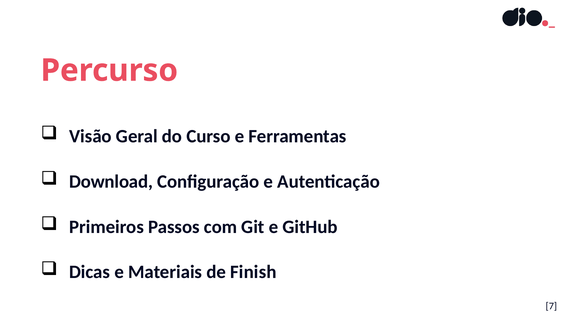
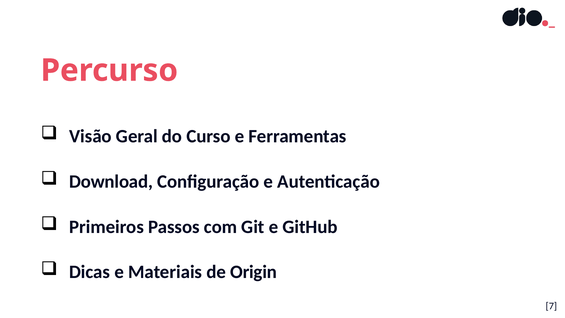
Finish: Finish -> Origin
